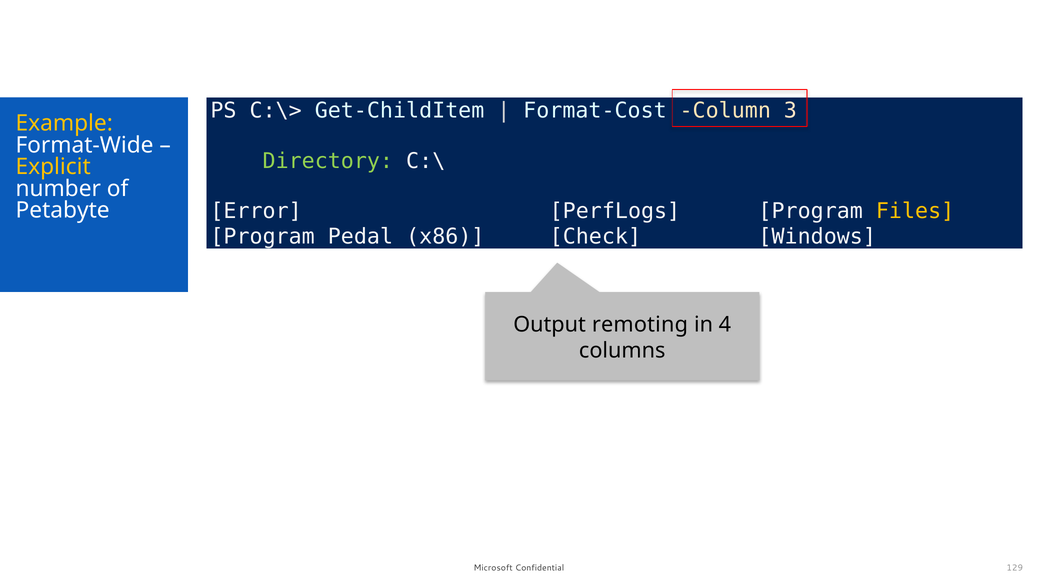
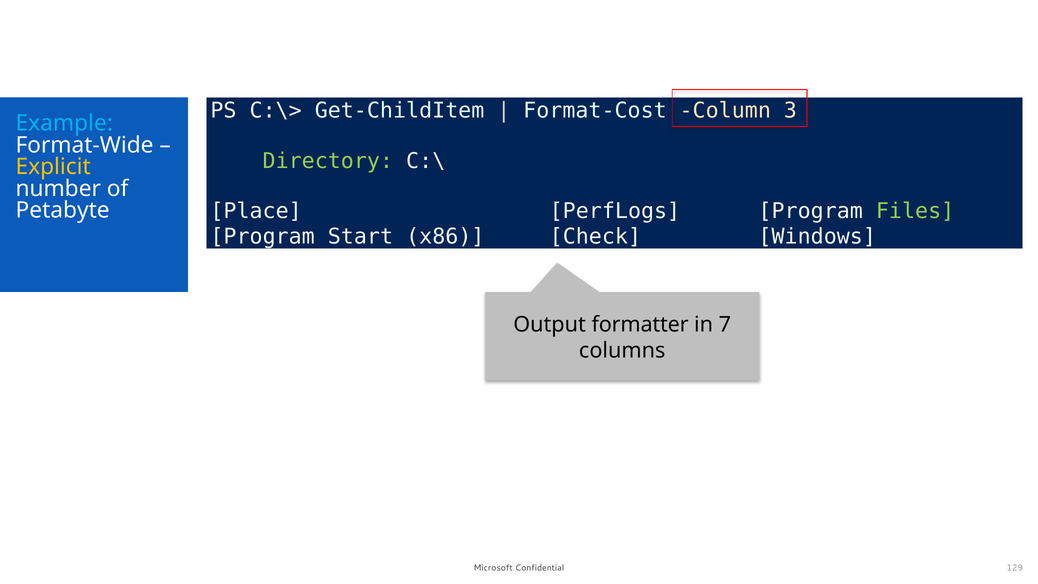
Example colour: yellow -> light blue
Error: Error -> Place
Files colour: yellow -> light green
Pedal: Pedal -> Start
remoting: remoting -> formatter
4: 4 -> 7
